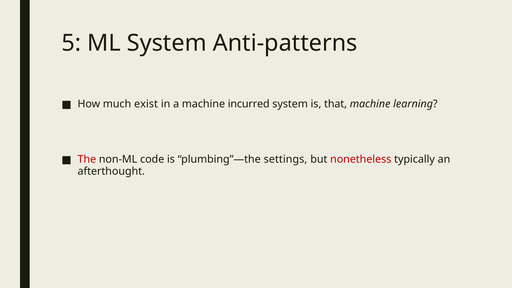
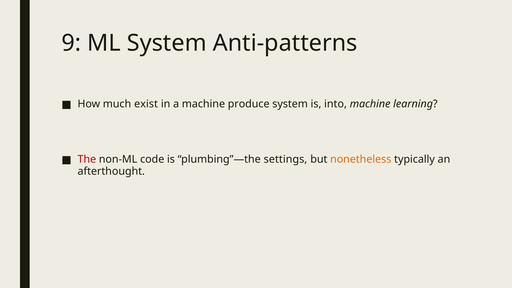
5: 5 -> 9
incurred: incurred -> produce
that: that -> into
nonetheless colour: red -> orange
